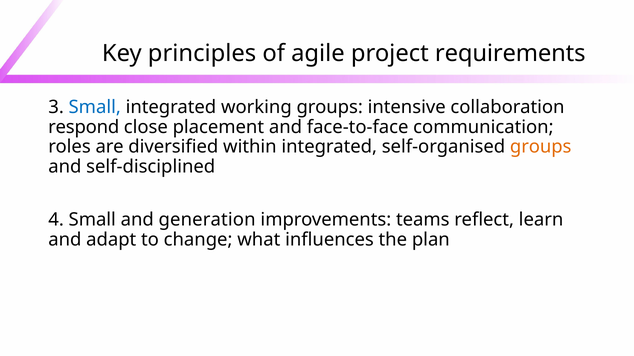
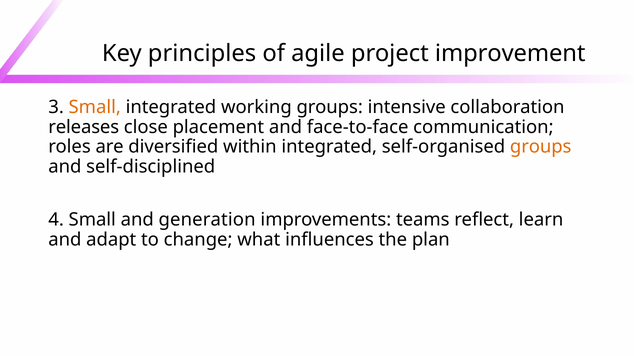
requirements: requirements -> improvement
Small at (95, 107) colour: blue -> orange
respond: respond -> releases
